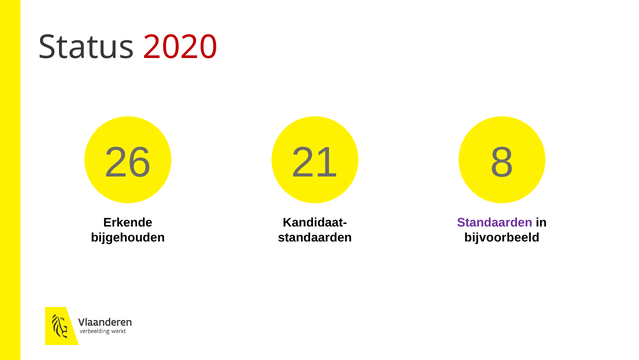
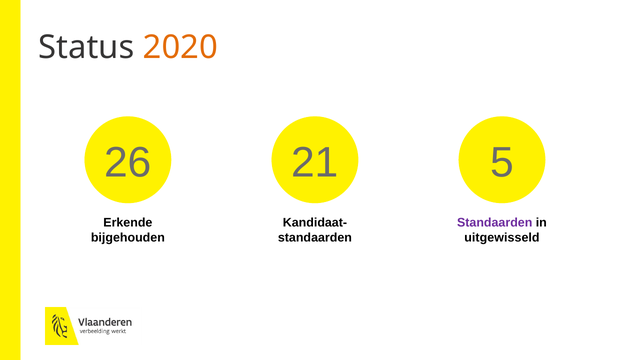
2020 colour: red -> orange
8: 8 -> 5
bijvoorbeeld: bijvoorbeeld -> uitgewisseld
